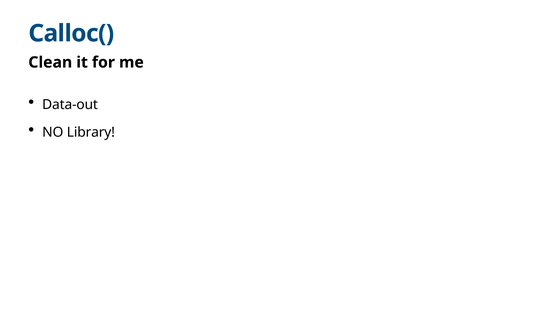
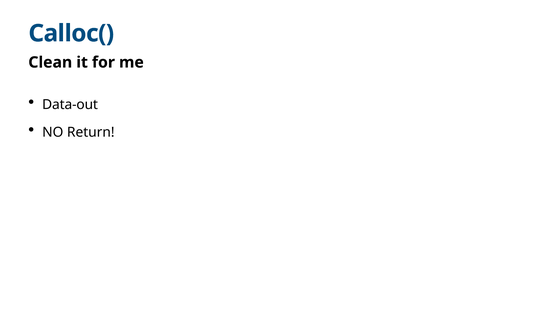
Library: Library -> Return
